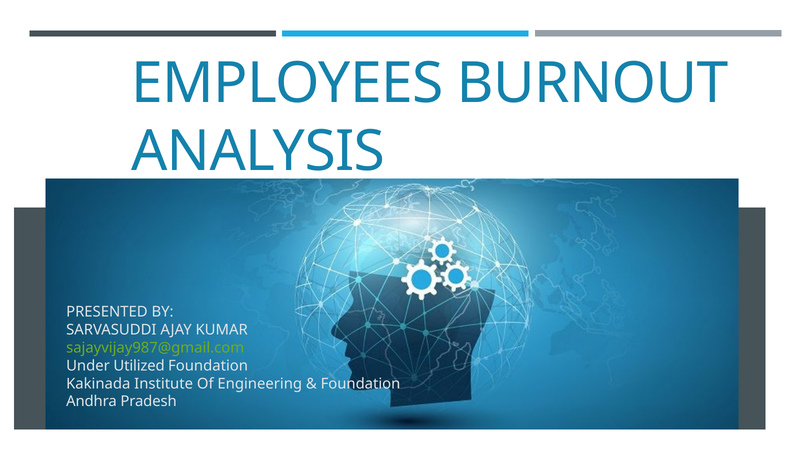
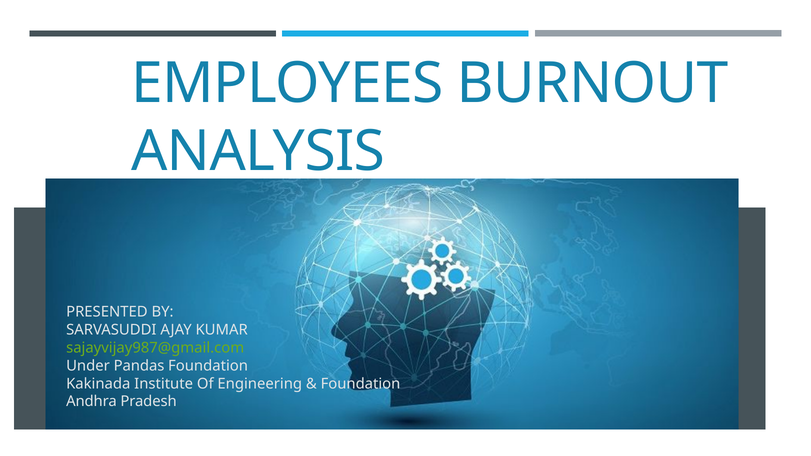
Utilized: Utilized -> Pandas
